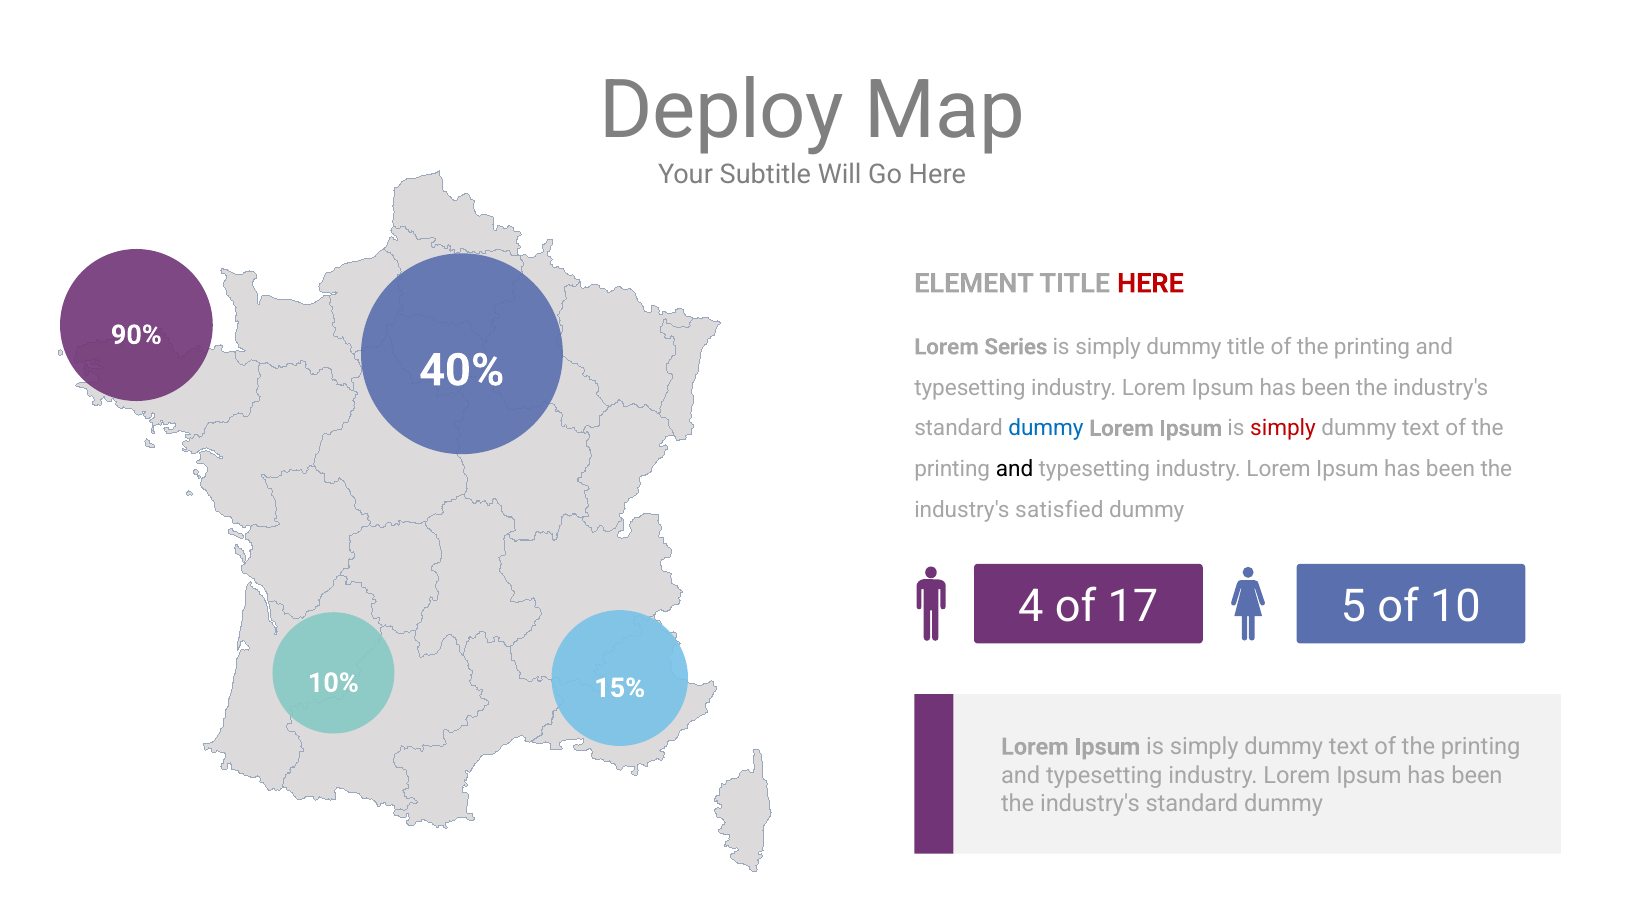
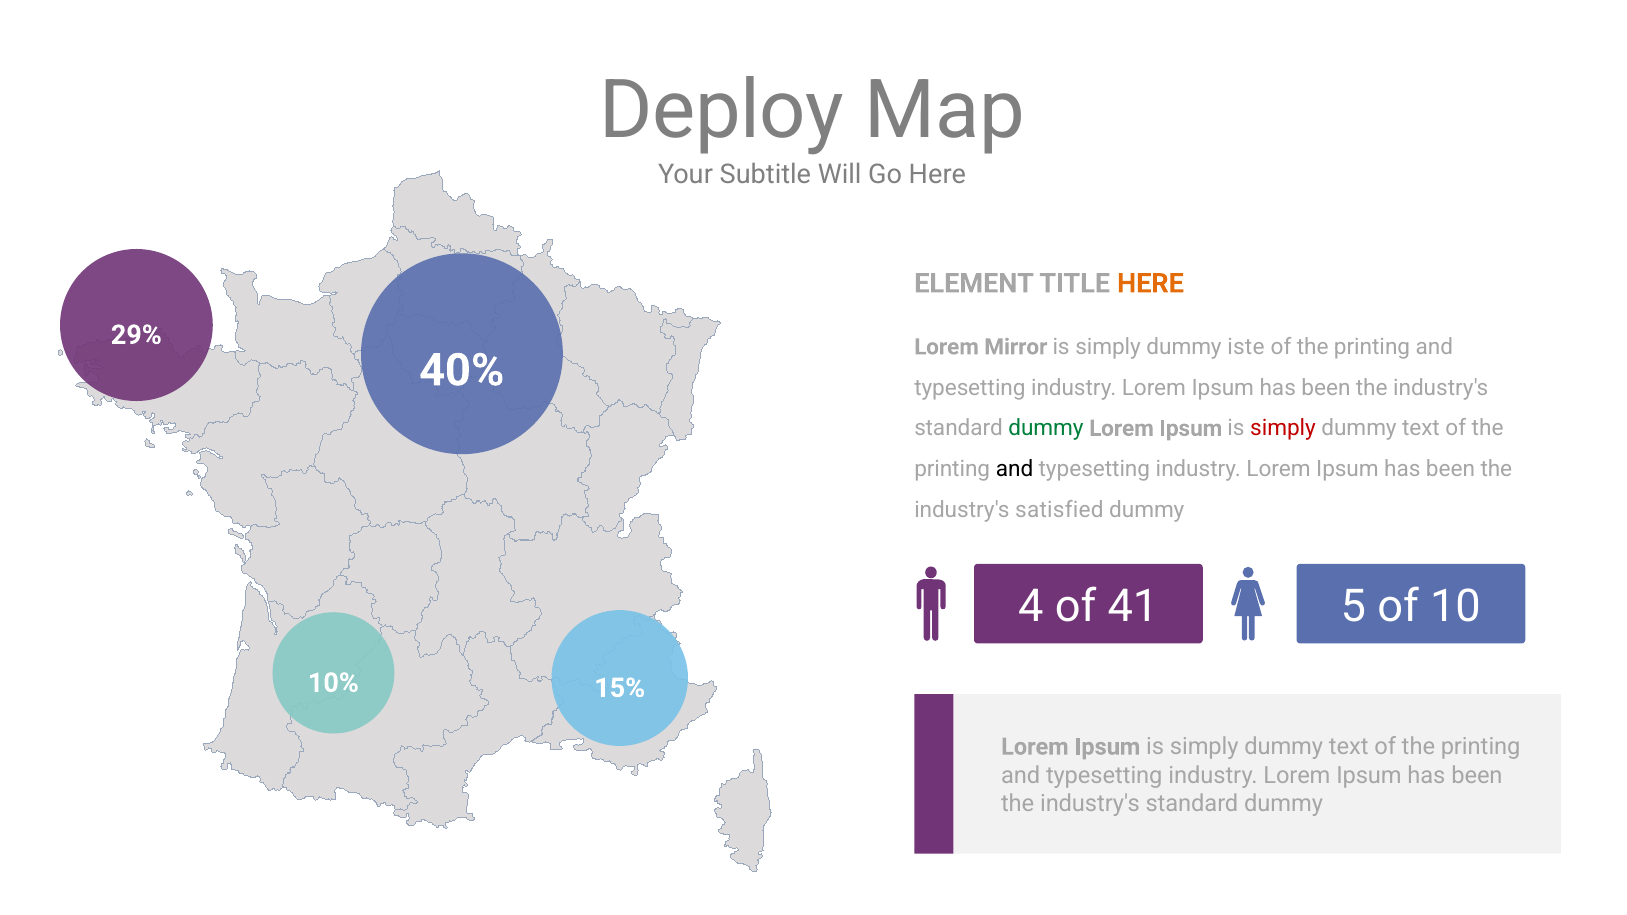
HERE at (1150, 283) colour: red -> orange
90%: 90% -> 29%
Series: Series -> Mirror
dummy title: title -> iste
dummy at (1046, 428) colour: blue -> green
17: 17 -> 41
